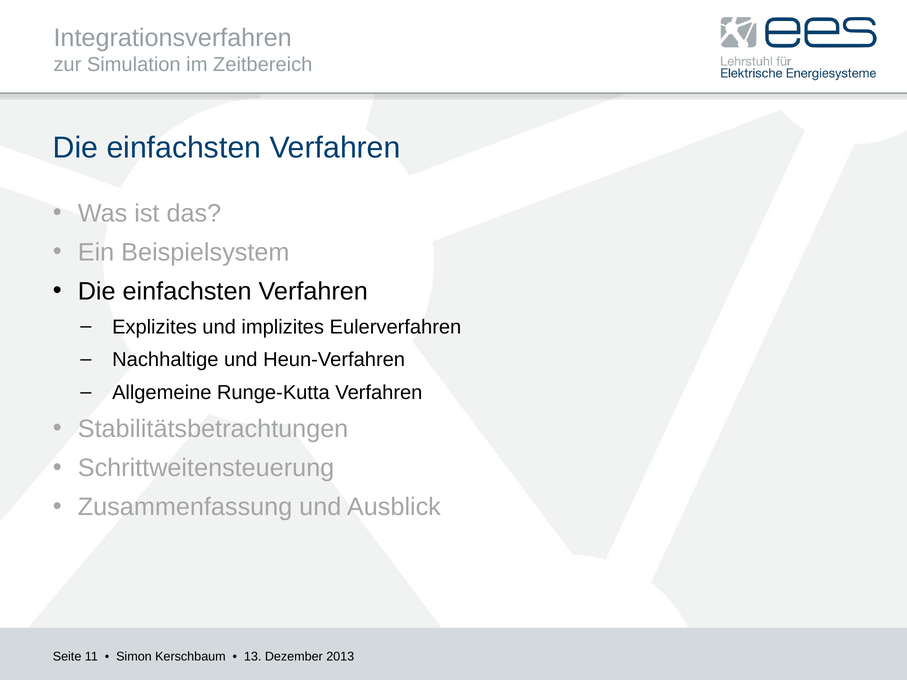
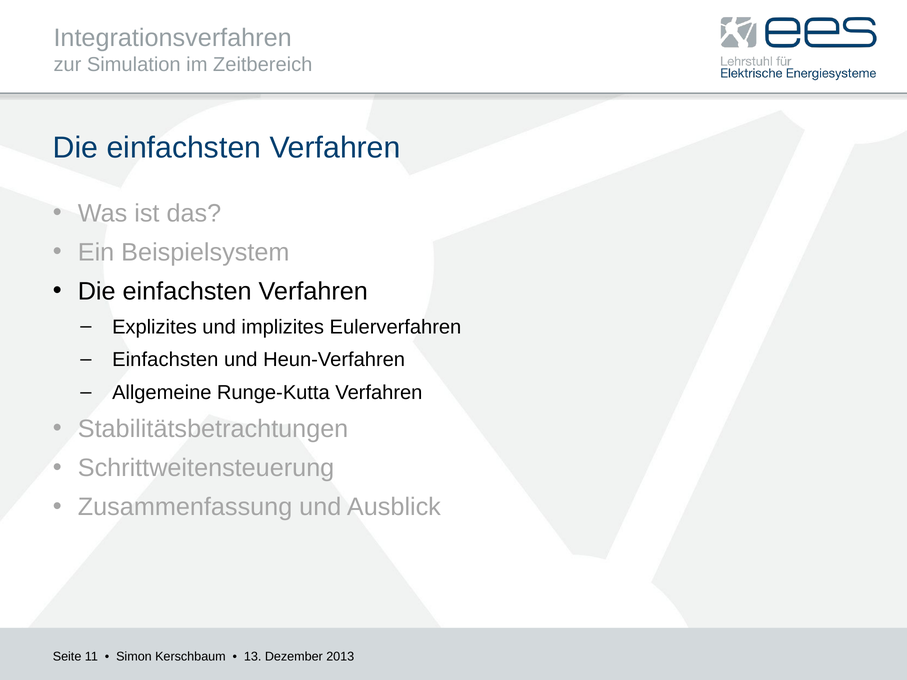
Nachhaltige at (165, 360): Nachhaltige -> Einfachsten
